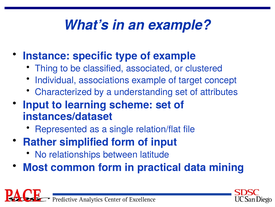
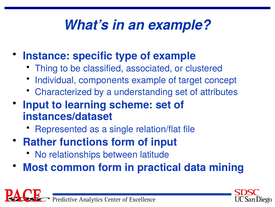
associations: associations -> components
simplified: simplified -> functions
